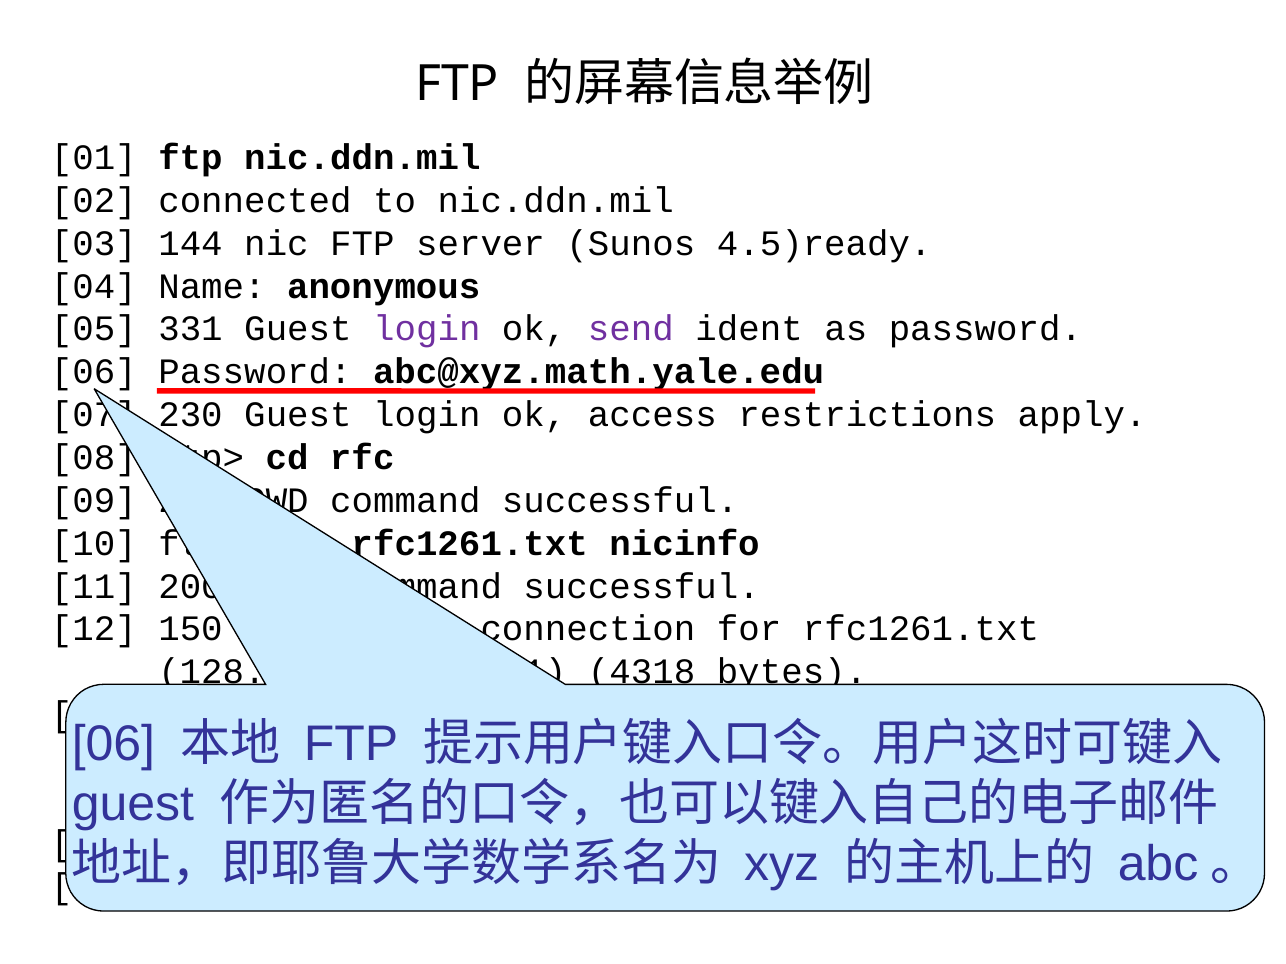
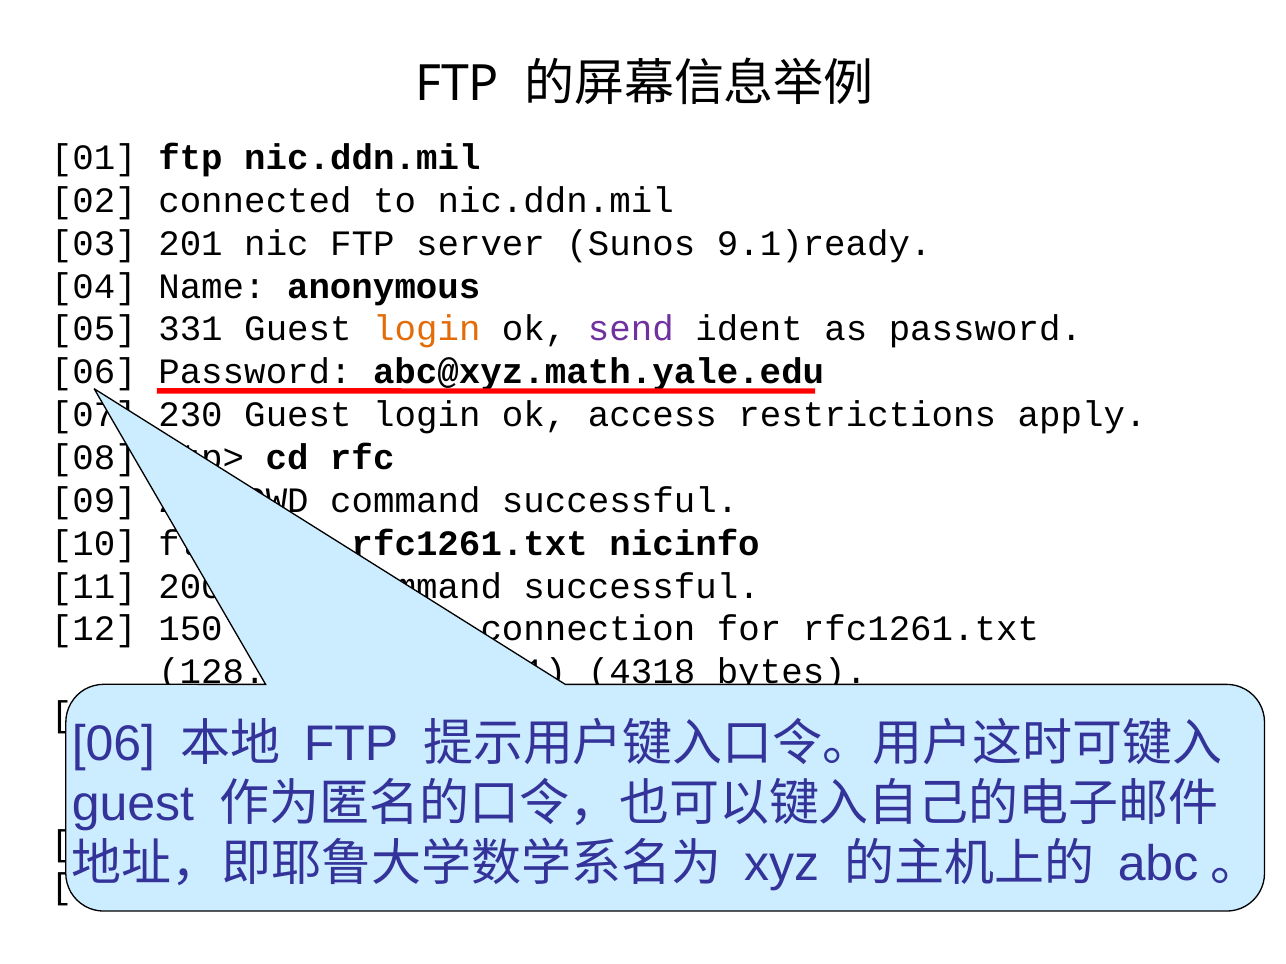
144: 144 -> 201
4.5)ready: 4.5)ready -> 9.1)ready
login at (427, 329) colour: purple -> orange
